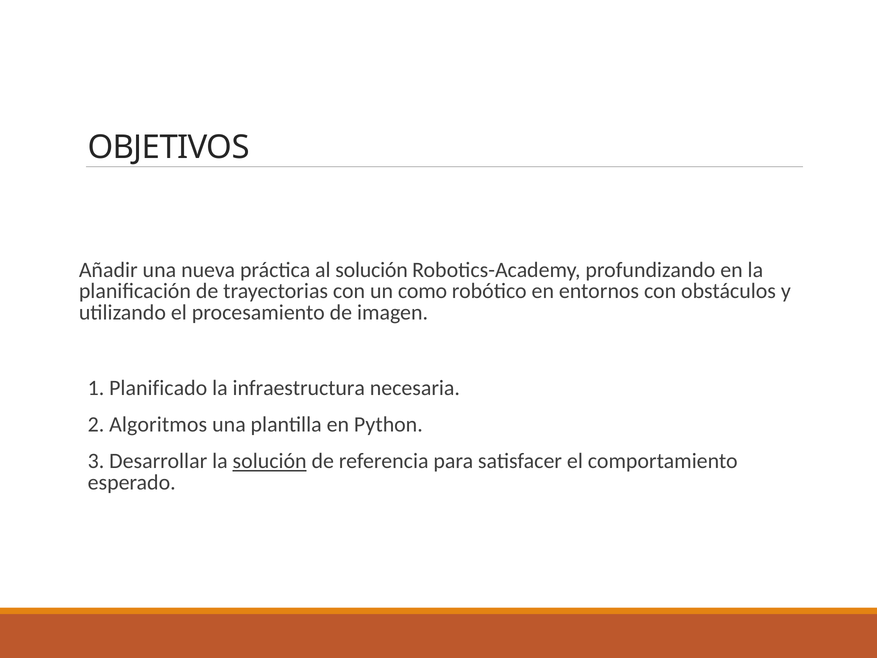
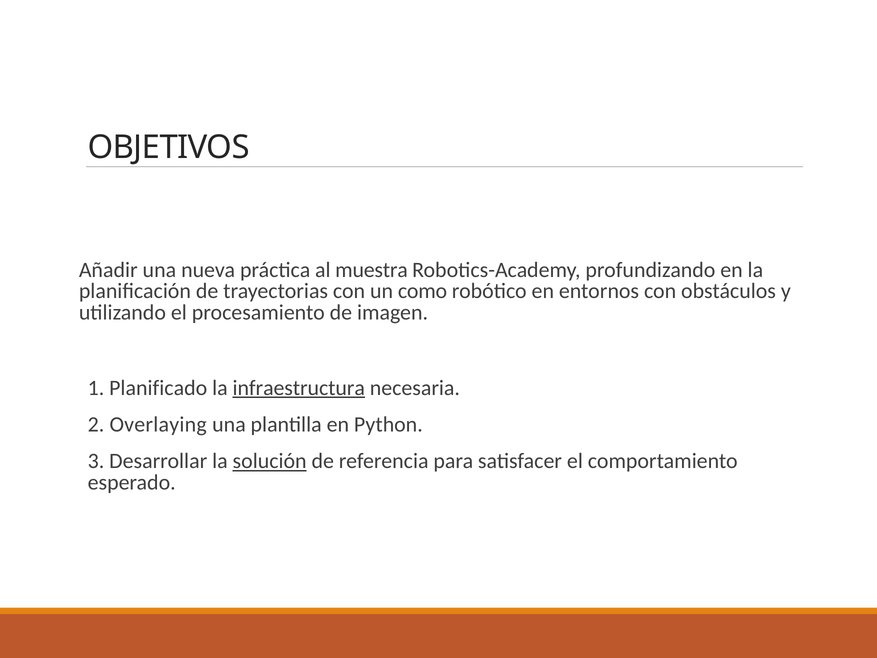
al solución: solución -> muestra
infraestructura underline: none -> present
Algoritmos: Algoritmos -> Overlaying
